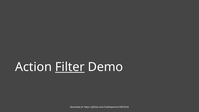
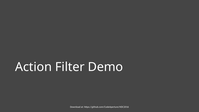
Filter underline: present -> none
